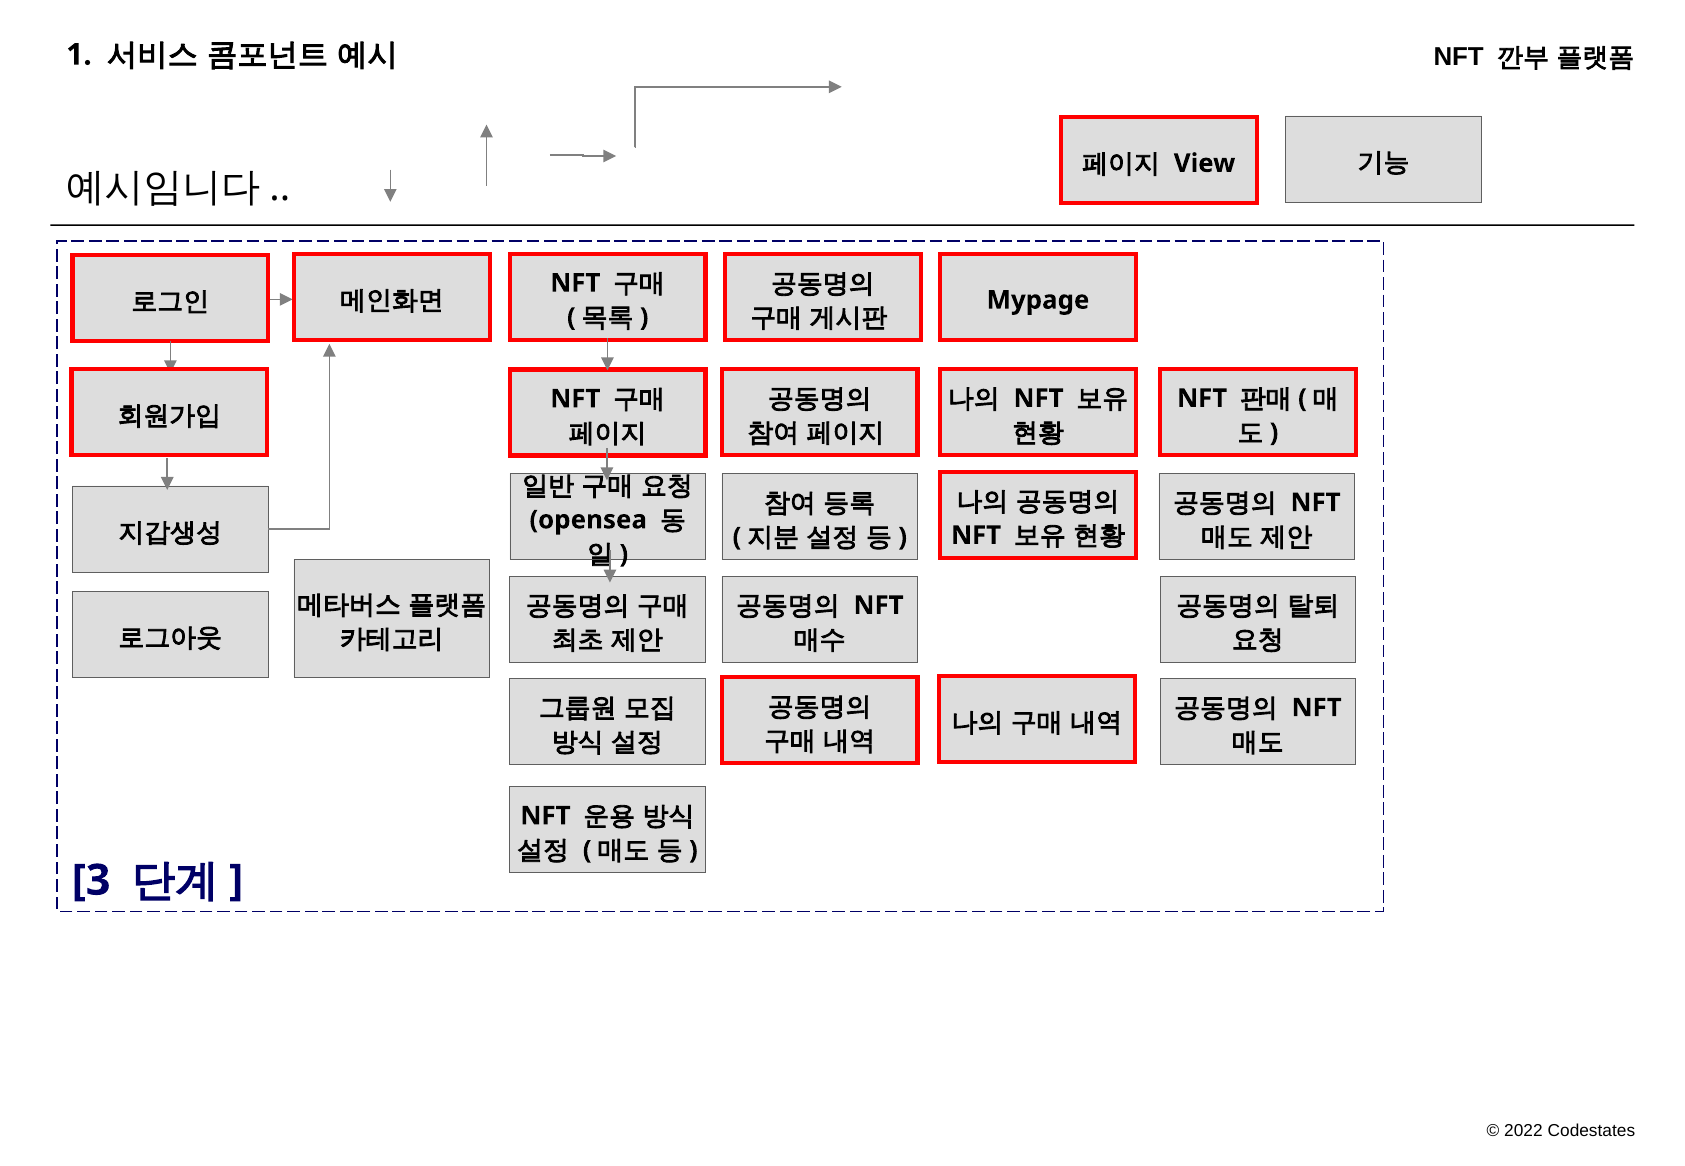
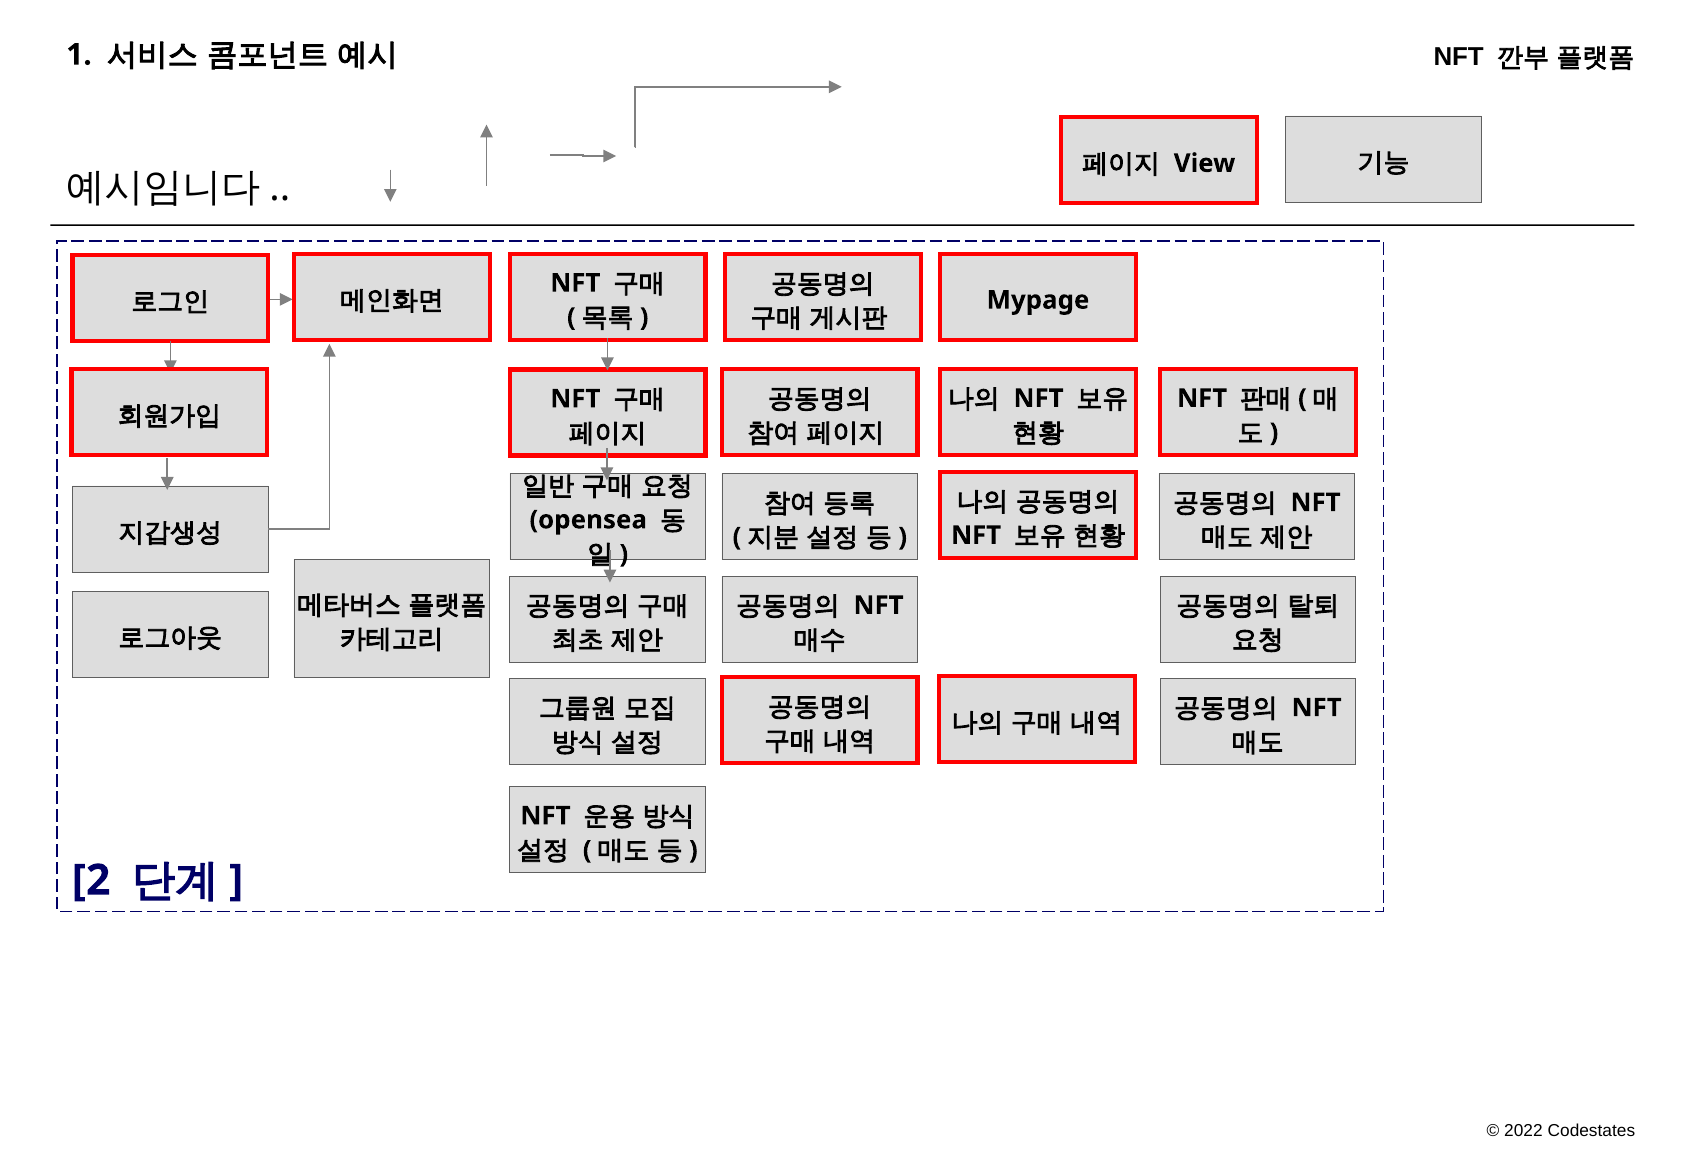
3: 3 -> 2
